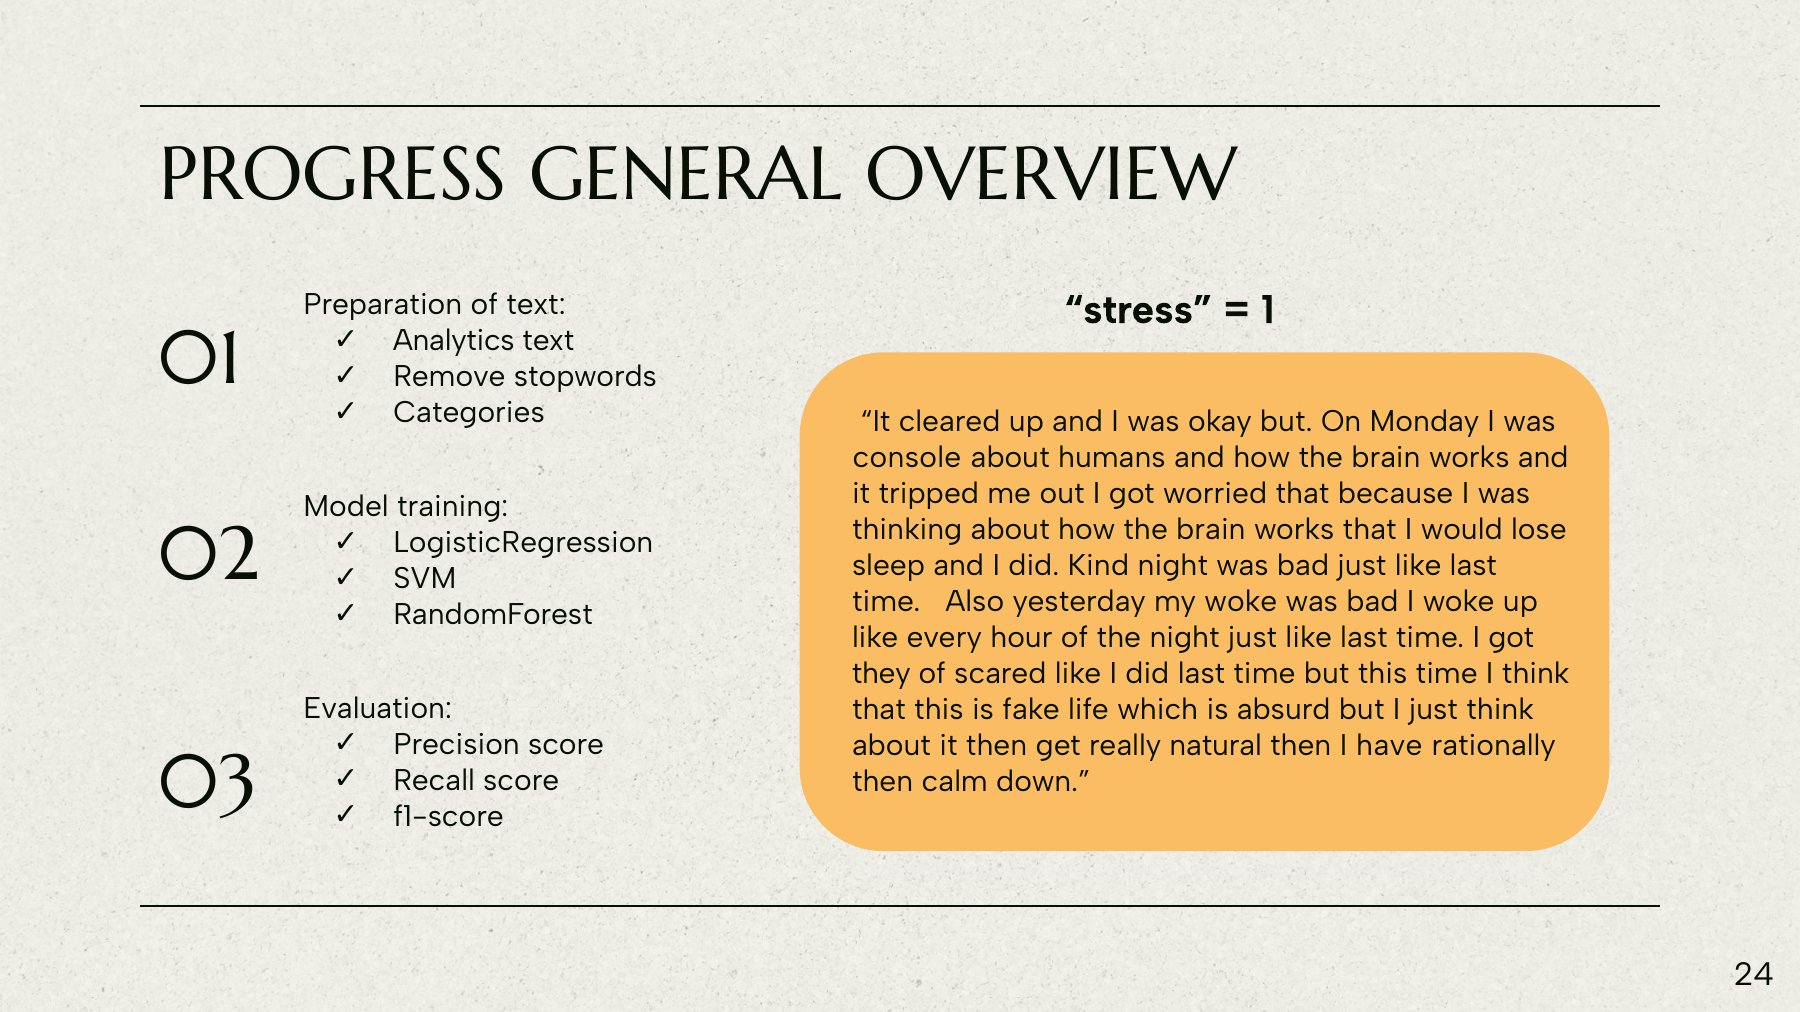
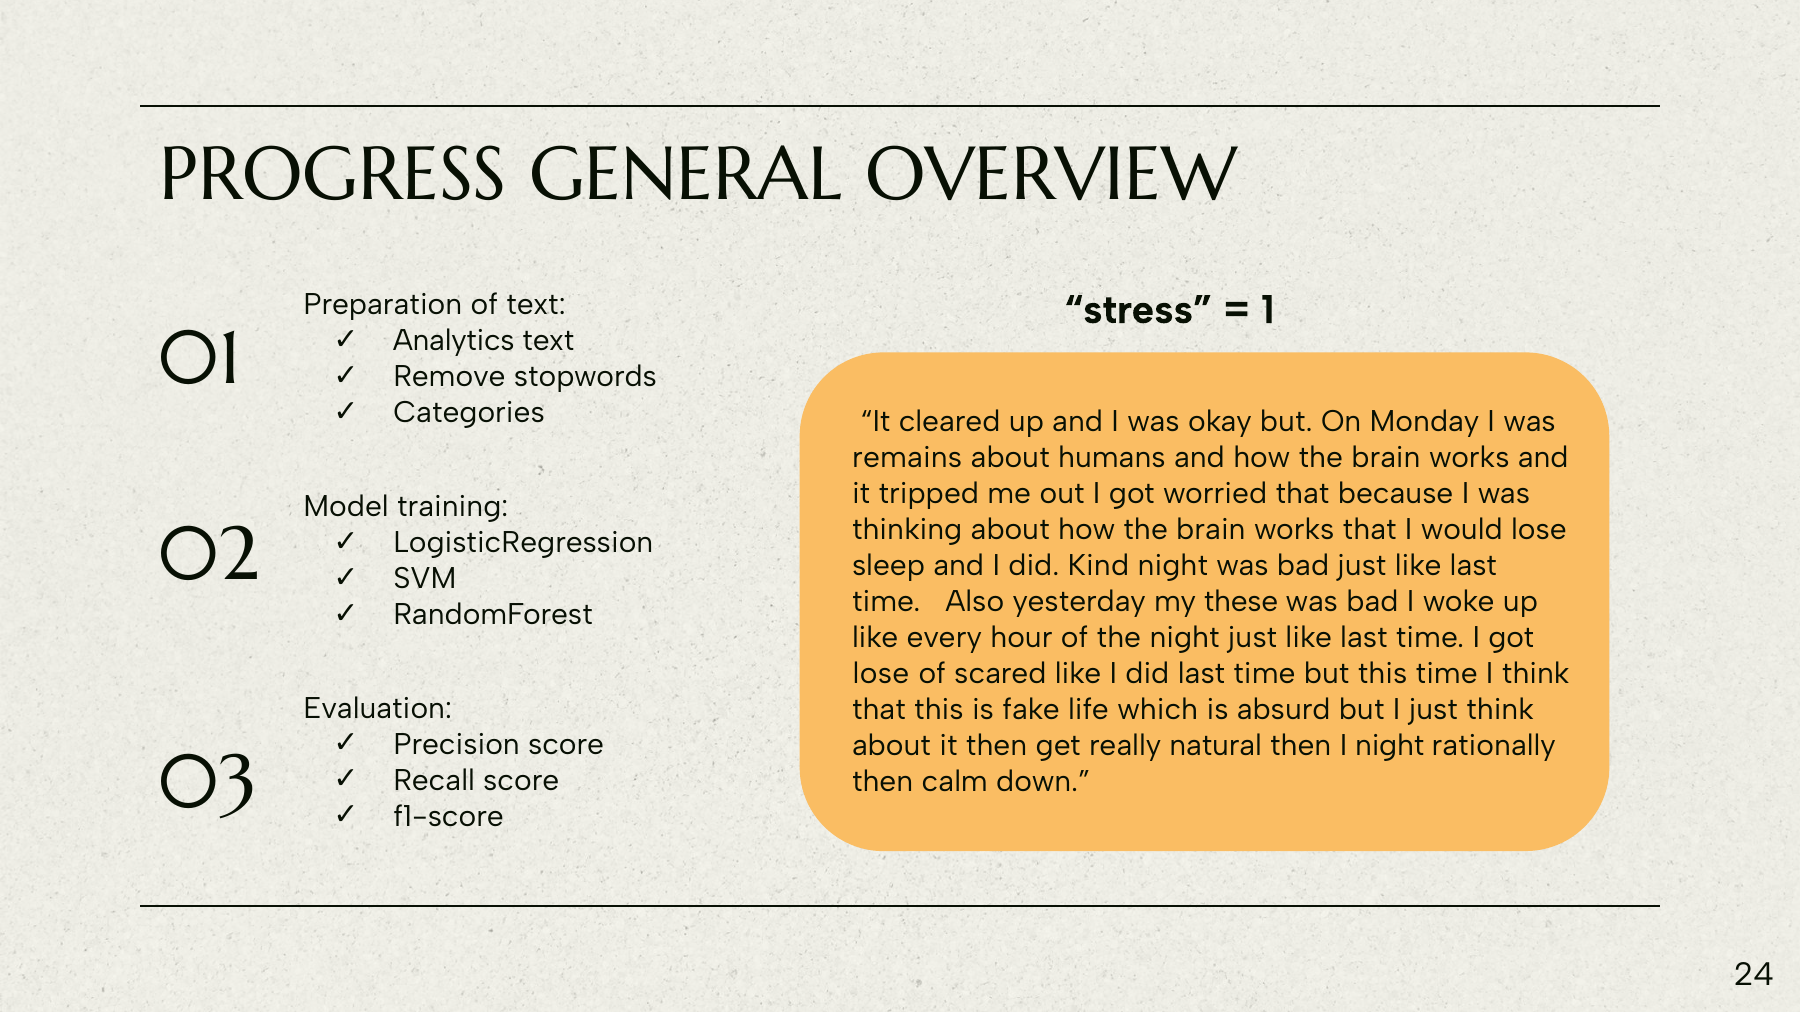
console: console -> remains
my woke: woke -> these
they at (881, 674): they -> lose
I have: have -> night
